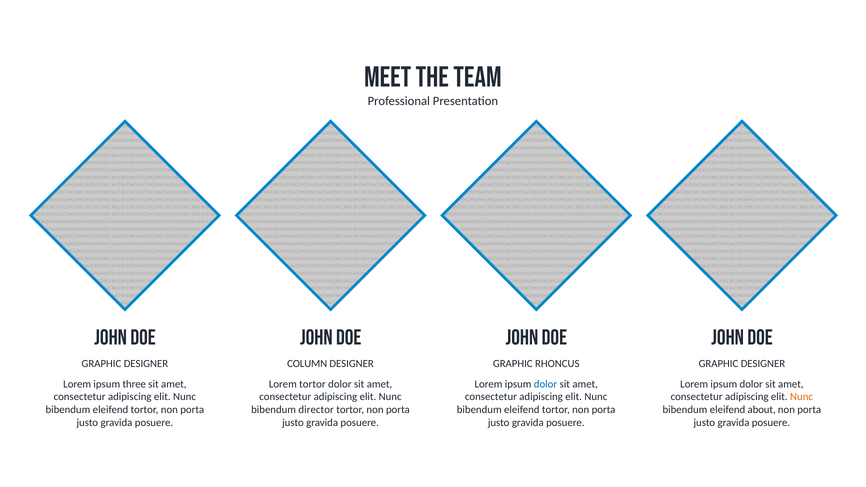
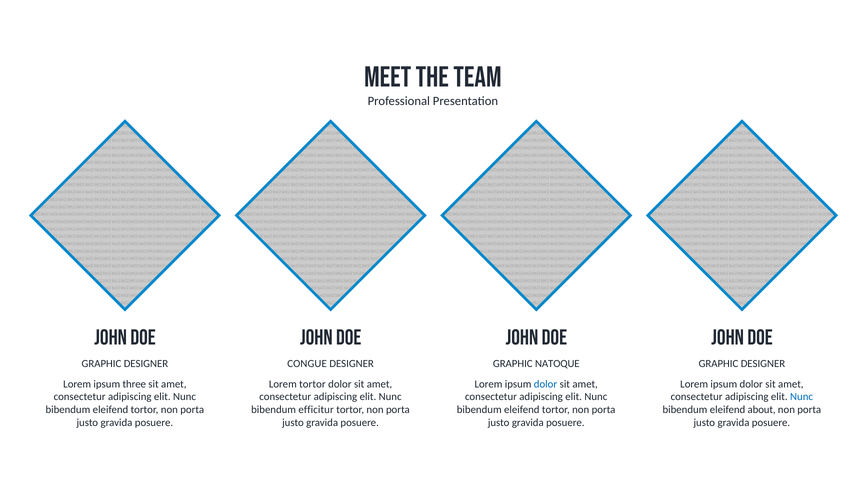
COLUMN: COLUMN -> CONGUE
RHONCUS: RHONCUS -> NATOQUE
Nunc at (802, 397) colour: orange -> blue
director: director -> efficitur
